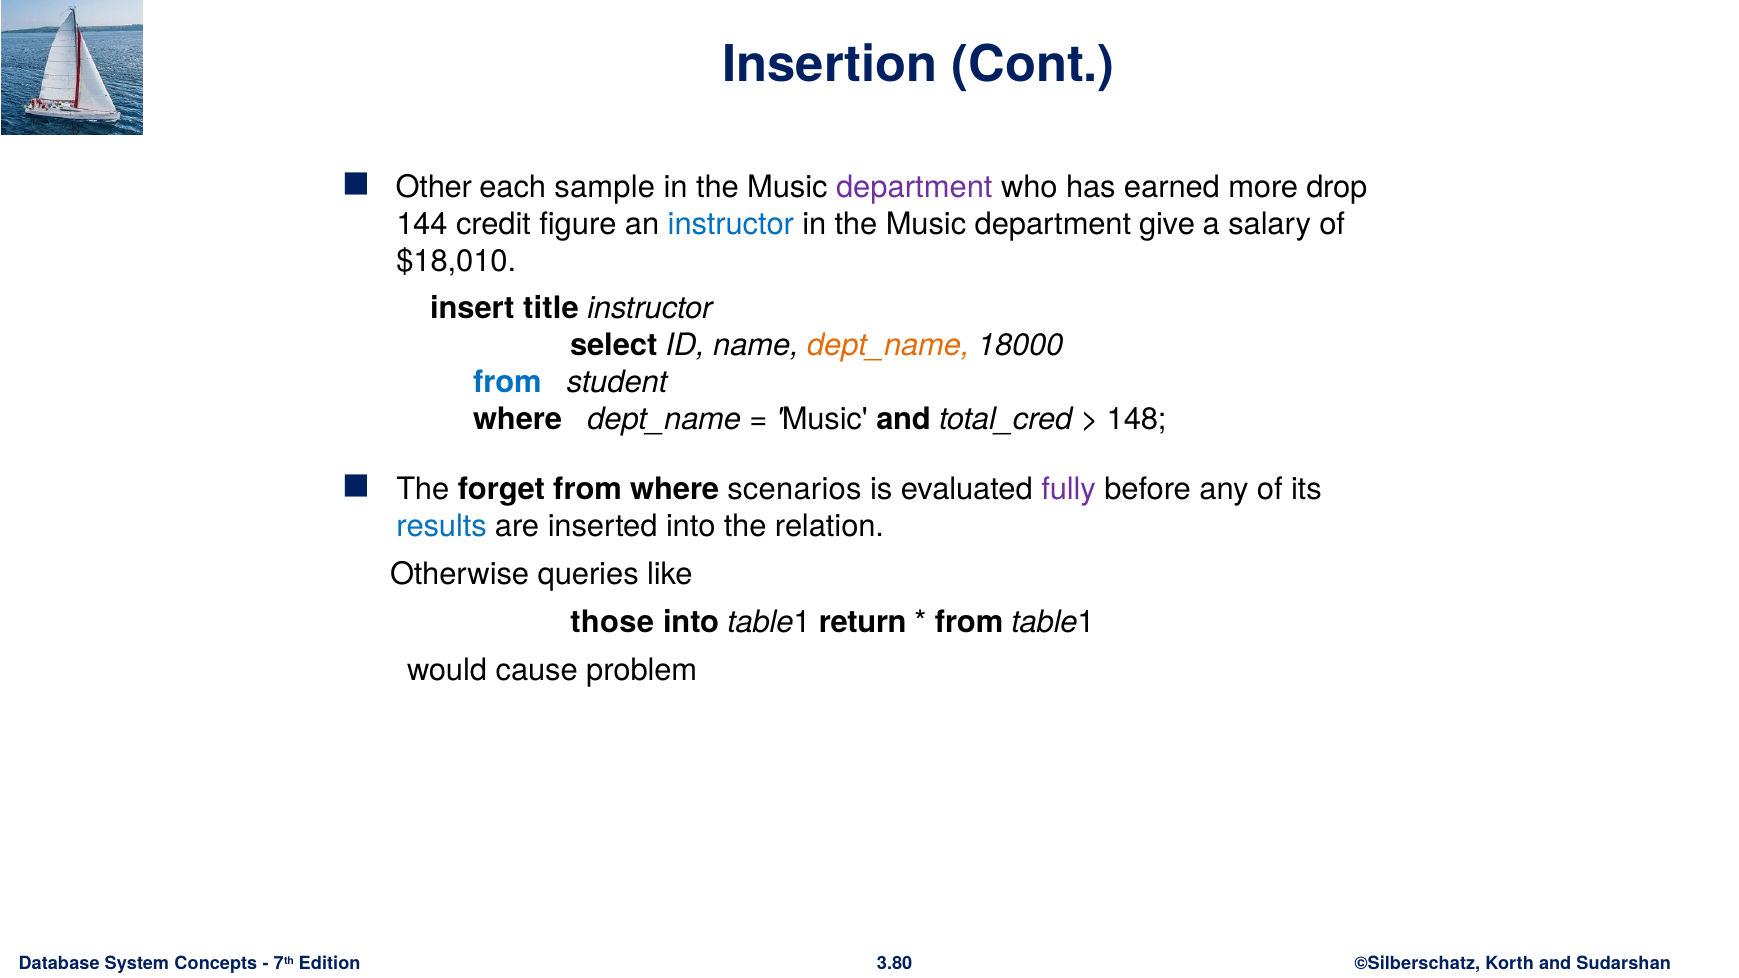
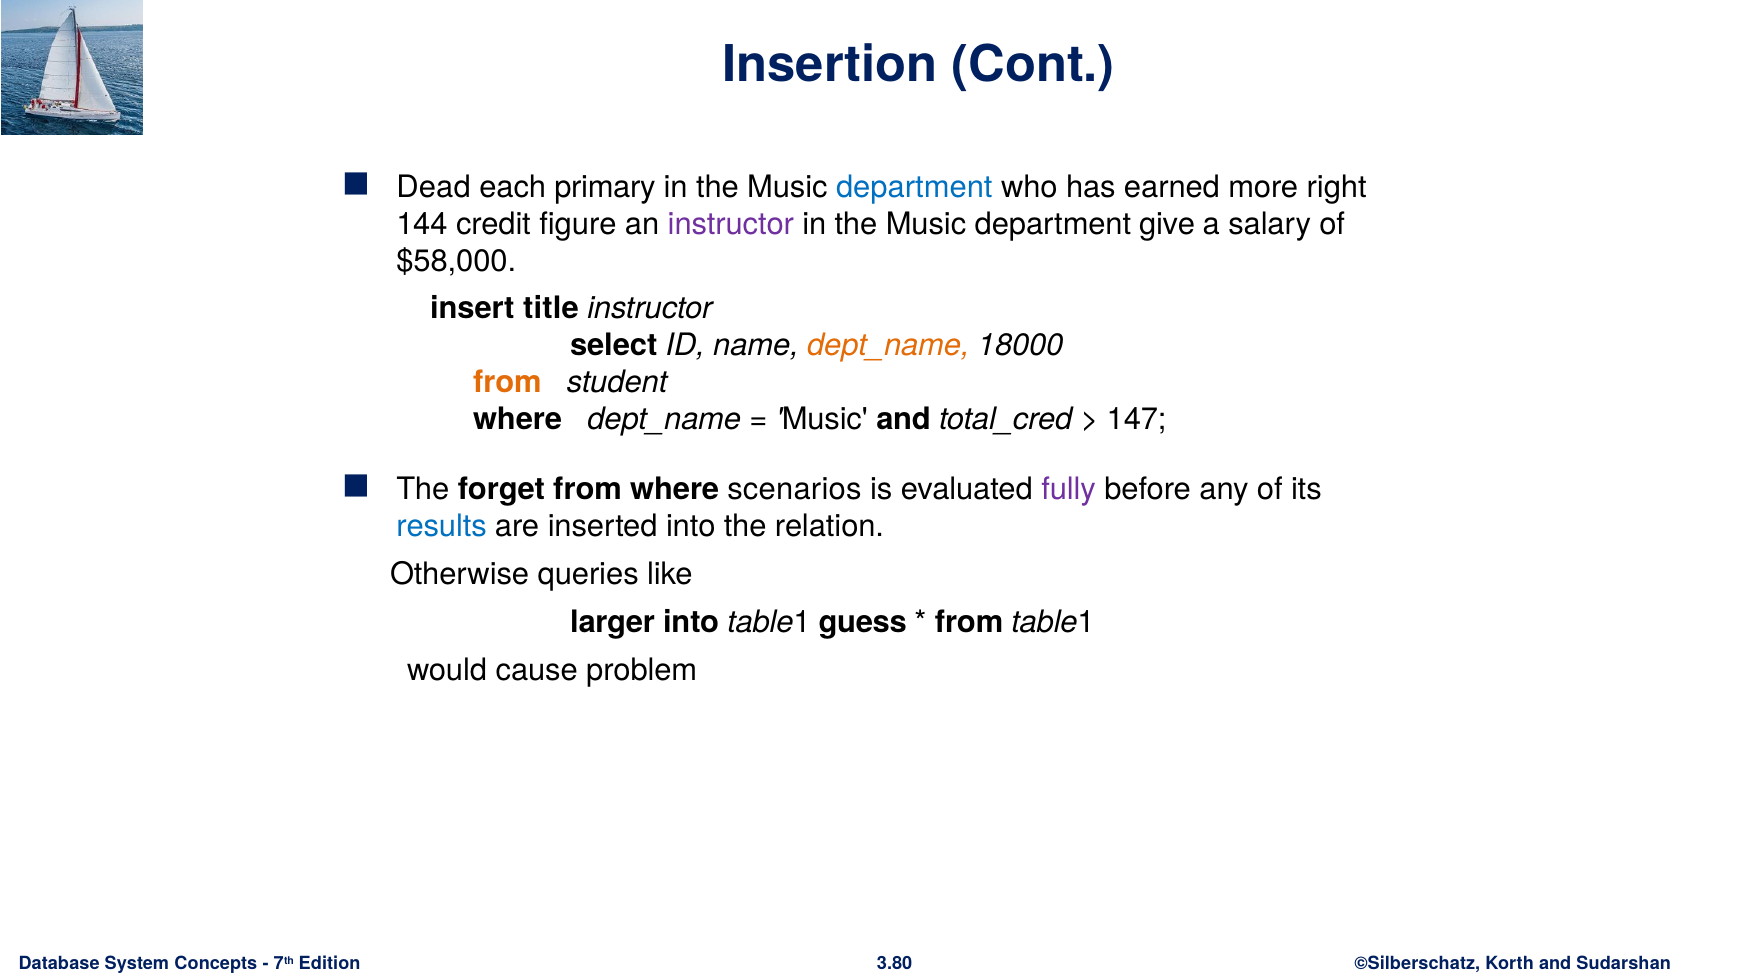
Other: Other -> Dead
sample: sample -> primary
department at (914, 187) colour: purple -> blue
drop: drop -> right
instructor at (731, 224) colour: blue -> purple
$18,010: $18,010 -> $58,000
from at (507, 383) colour: blue -> orange
148: 148 -> 147
those: those -> larger
return: return -> guess
